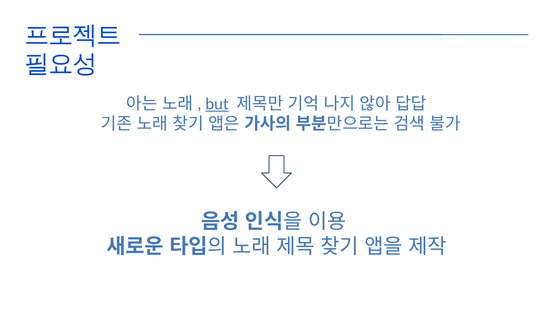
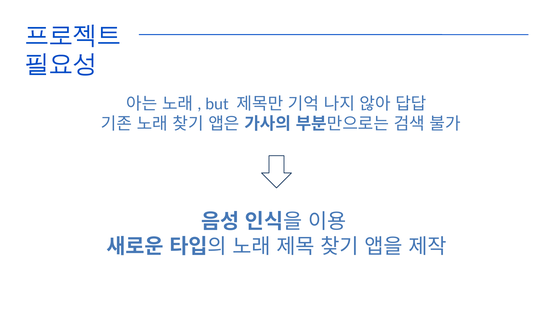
but underline: present -> none
